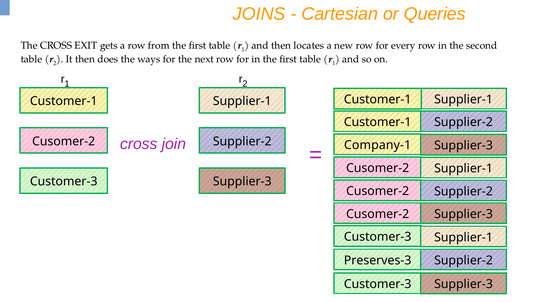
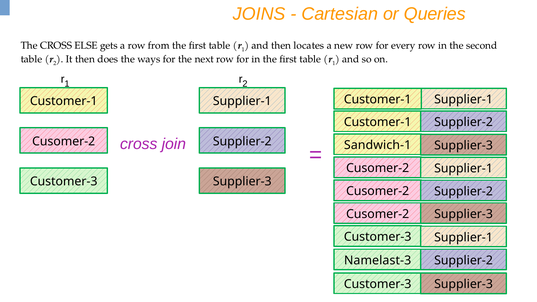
EXIT: EXIT -> ELSE
Company-1: Company-1 -> Sandwich-1
Preserves-3: Preserves-3 -> Namelast-3
